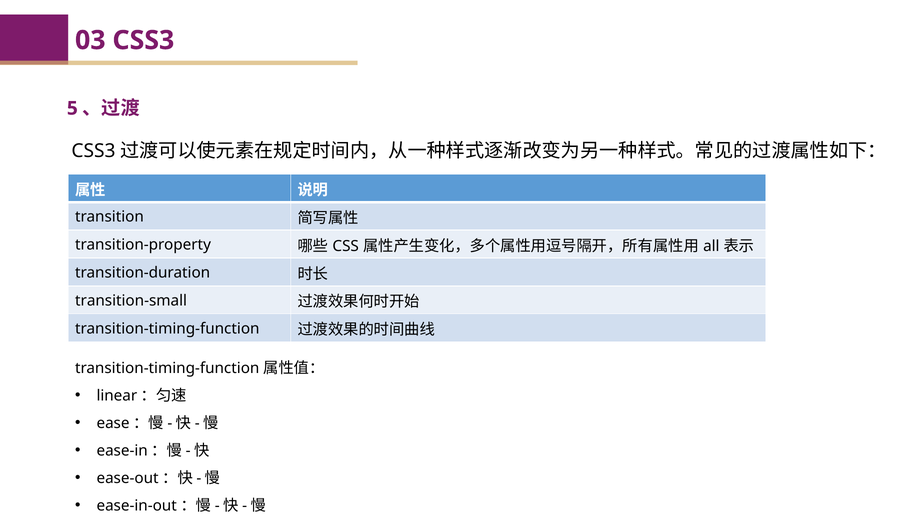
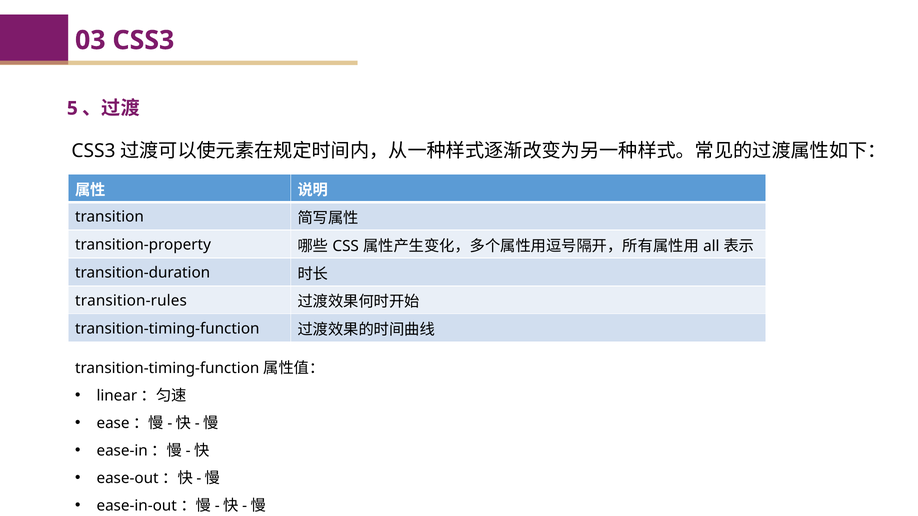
transition-small: transition-small -> transition-rules
